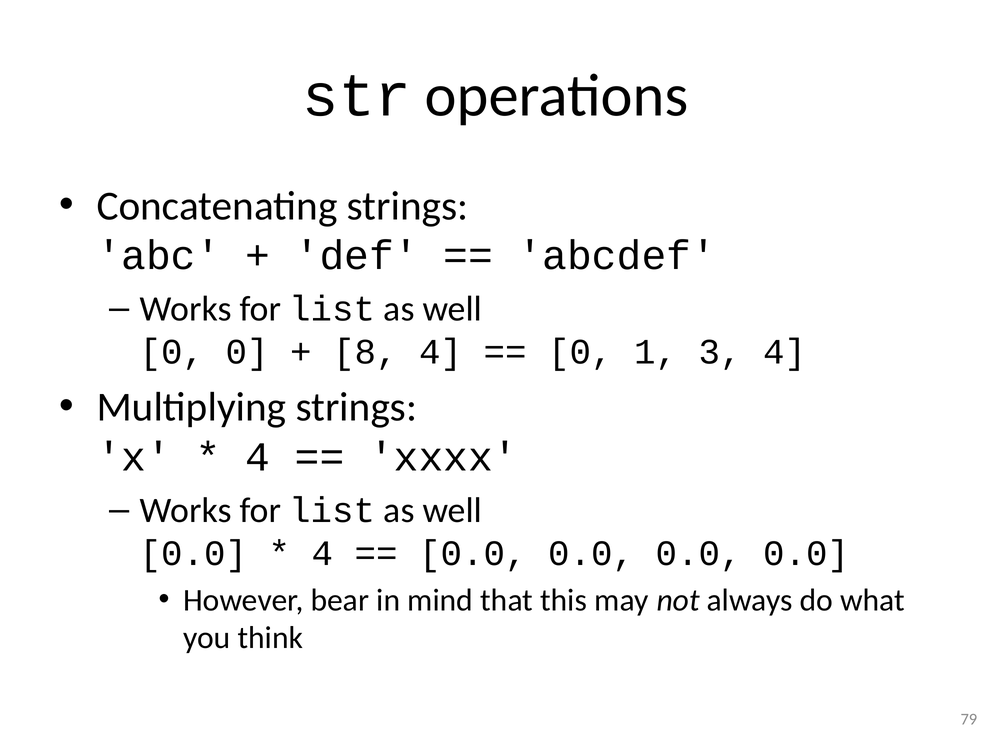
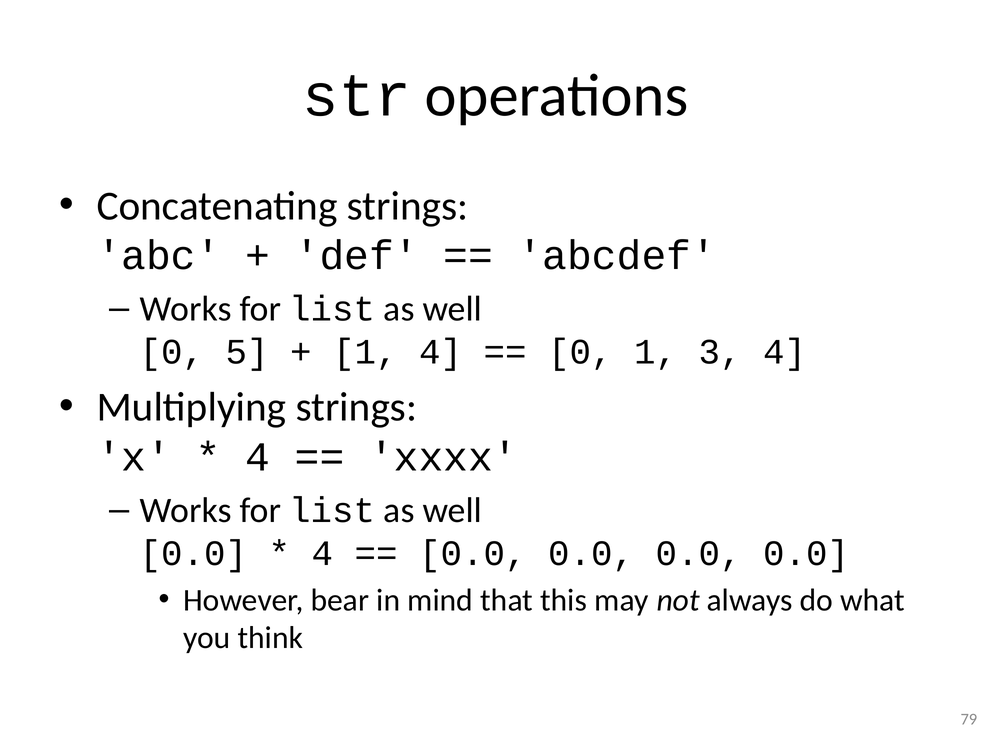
0 0: 0 -> 5
8 at (366, 352): 8 -> 1
